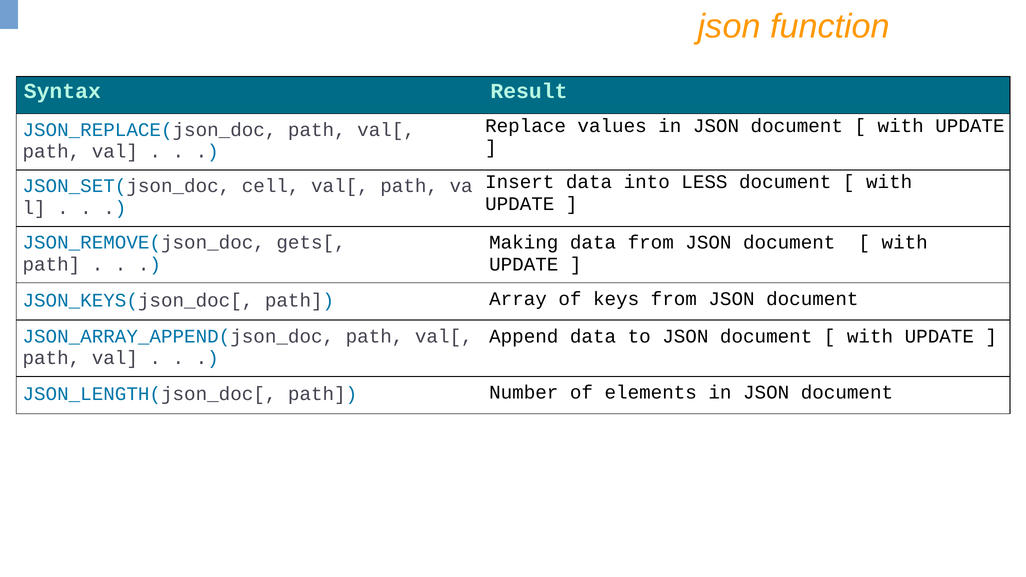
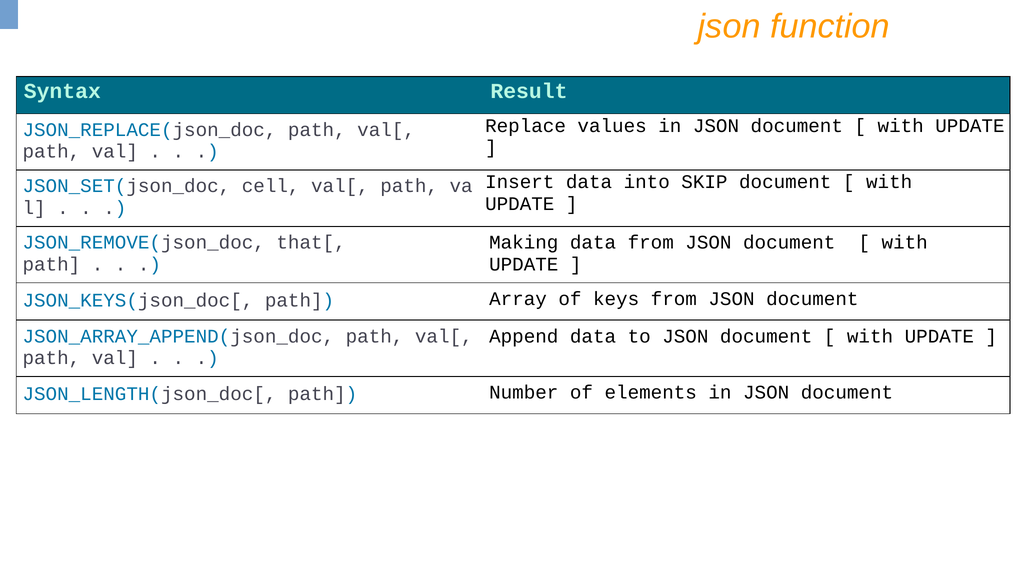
LESS: LESS -> SKIP
gets[: gets[ -> that[
